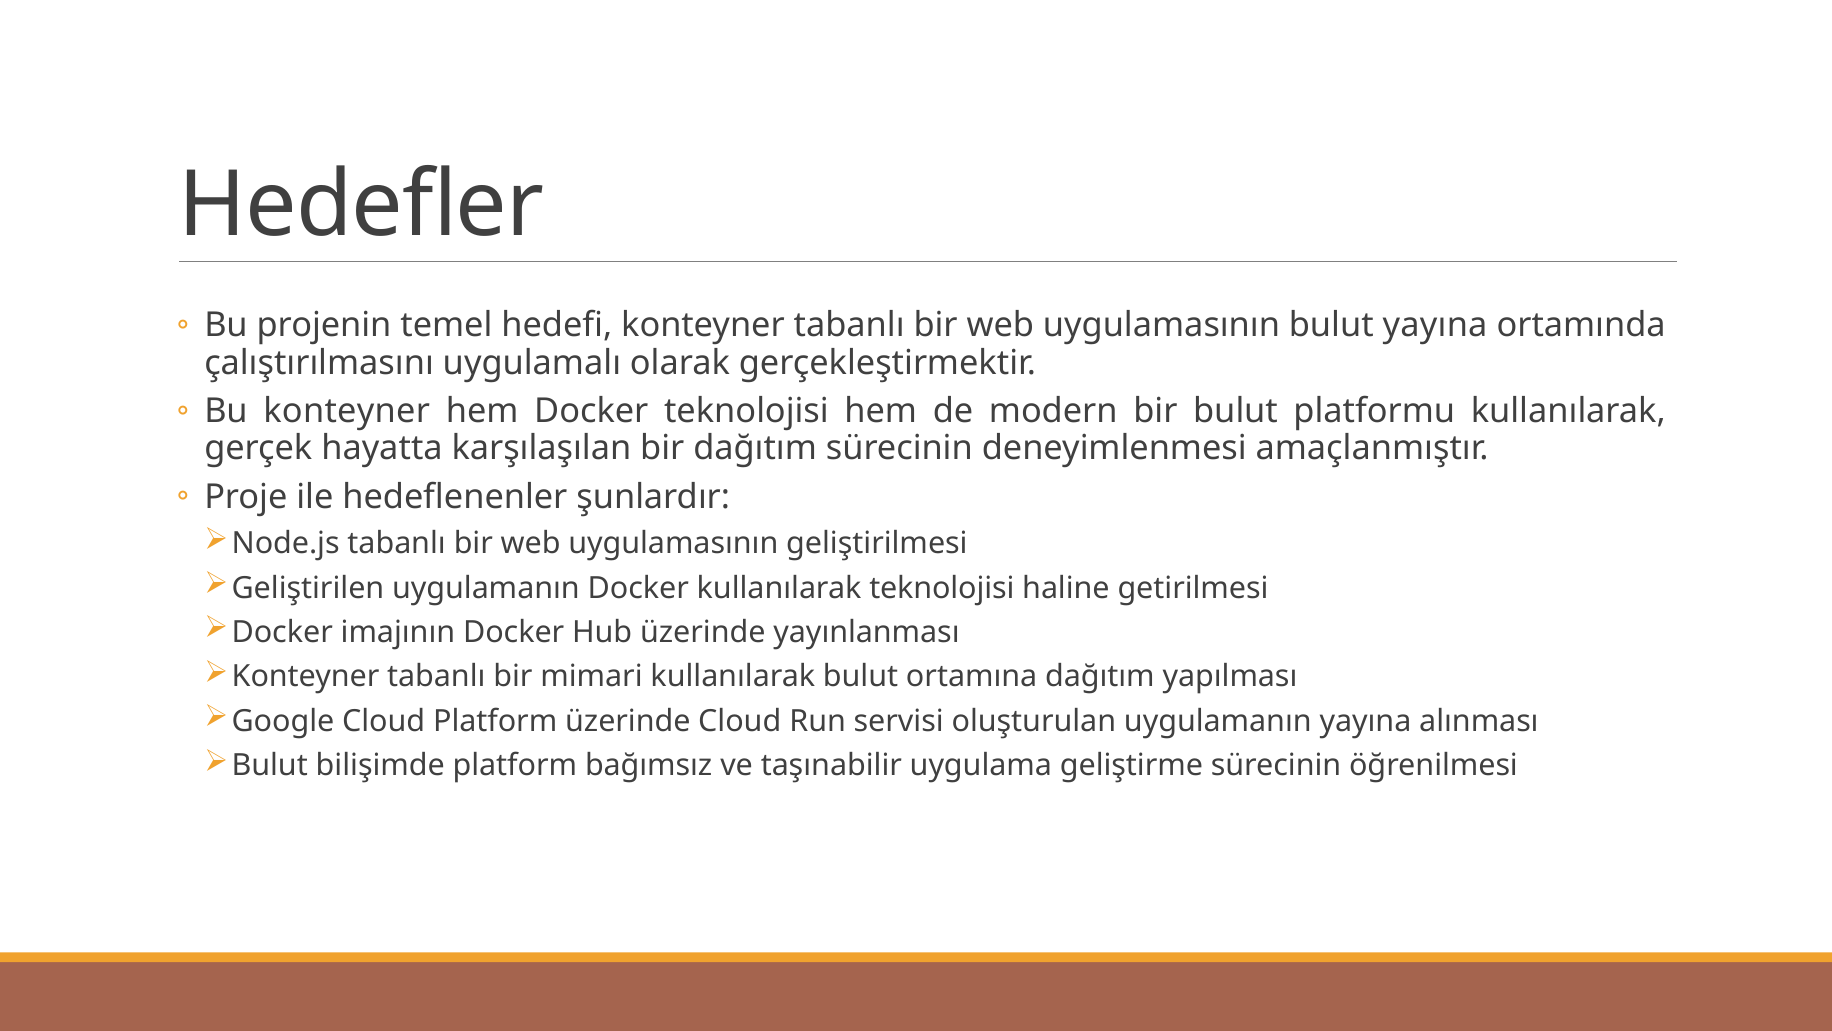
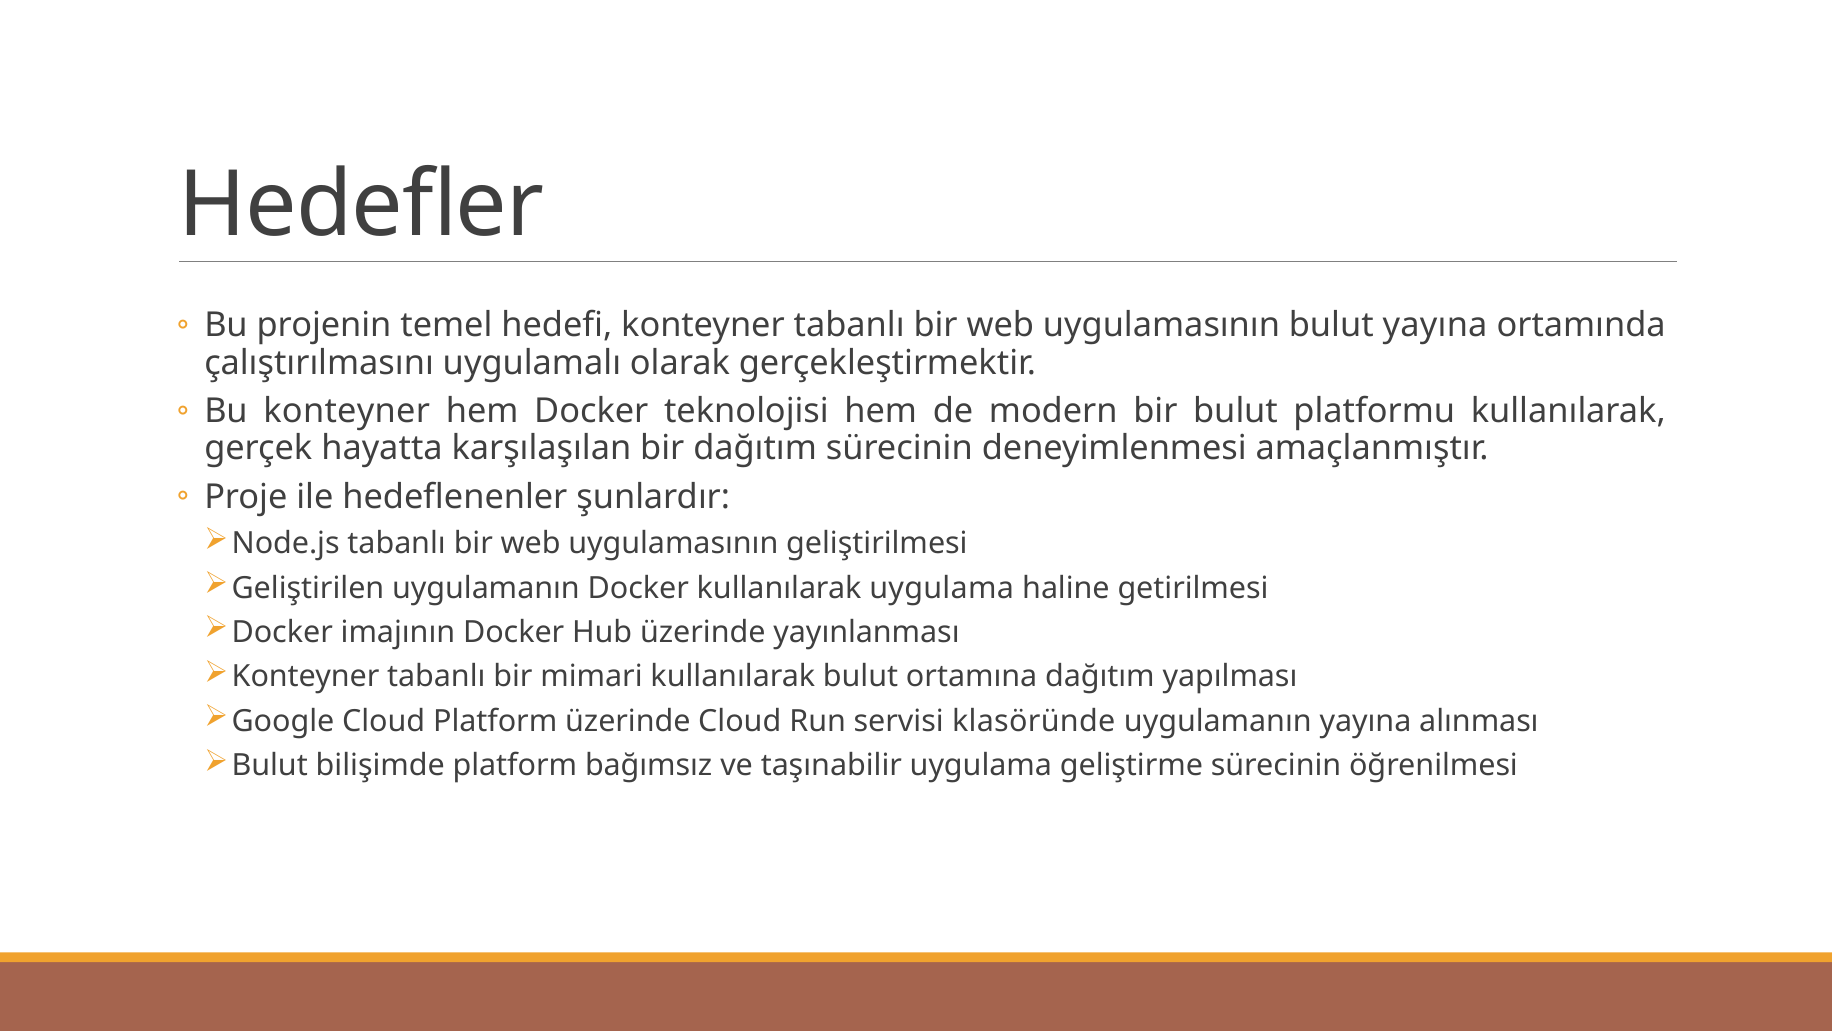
kullanılarak teknolojisi: teknolojisi -> uygulama
oluşturulan: oluşturulan -> klasöründe
